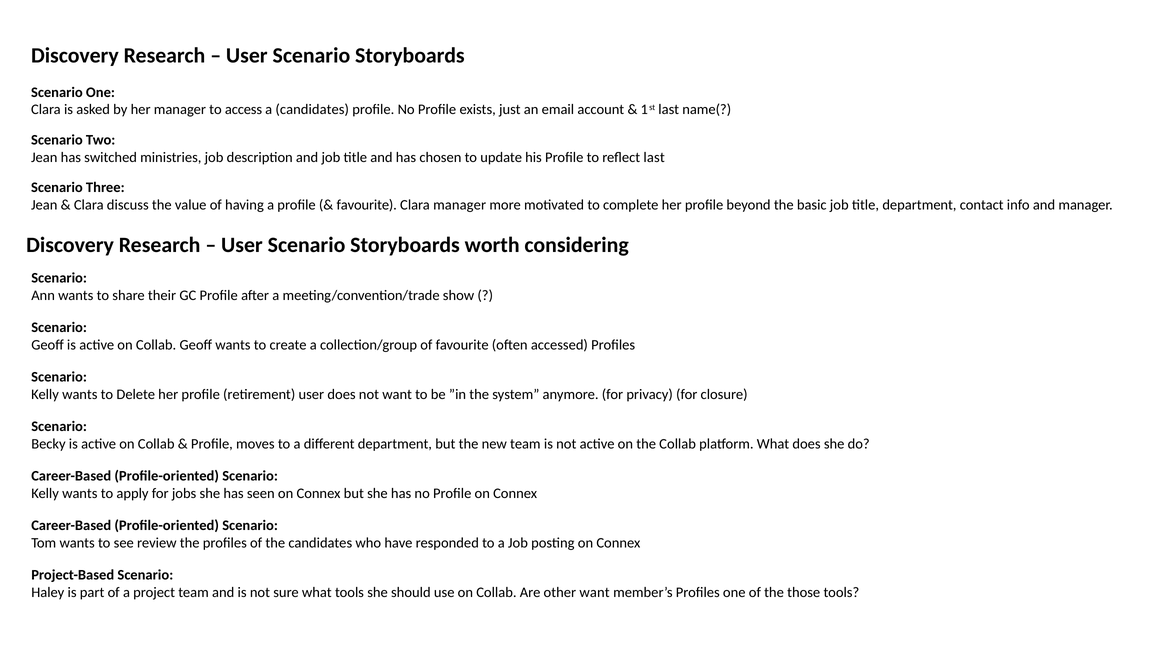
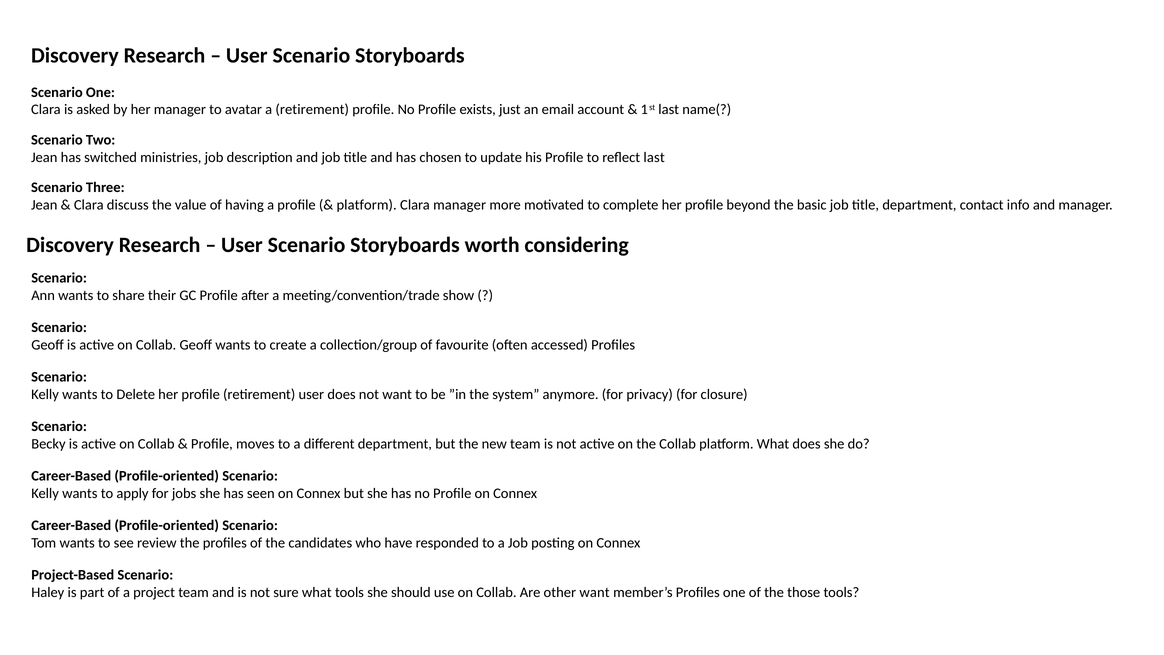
access: access -> avatar
a candidates: candidates -> retirement
favourite at (367, 205): favourite -> platform
